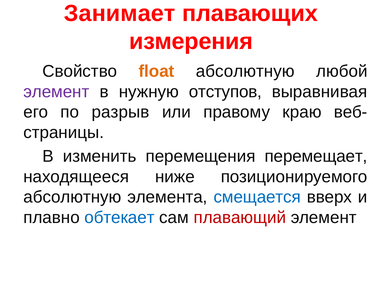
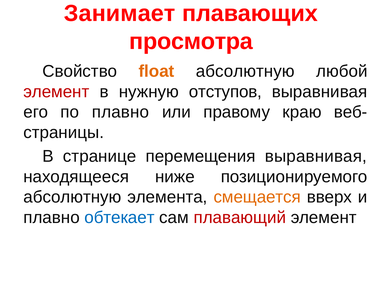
измерения: измерения -> просмотра
элемент at (56, 91) colour: purple -> red
по разрыв: разрыв -> плавно
изменить: изменить -> странице
перемещения перемещает: перемещает -> выравнивая
смещается colour: blue -> orange
